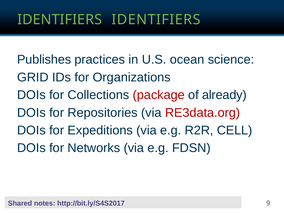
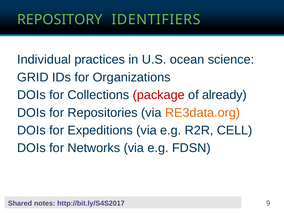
IDENTIFIERS at (60, 20): IDENTIFIERS -> REPOSITORY
Publishes: Publishes -> Individual
RE3data.org colour: red -> orange
